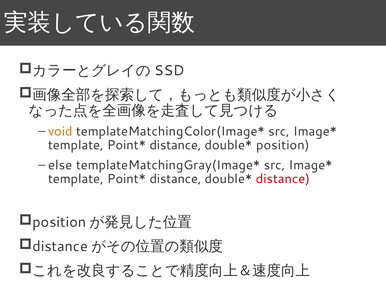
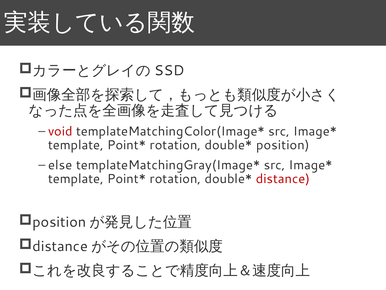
void colour: orange -> red
distance at (175, 145): distance -> rotation
distance at (175, 179): distance -> rotation
